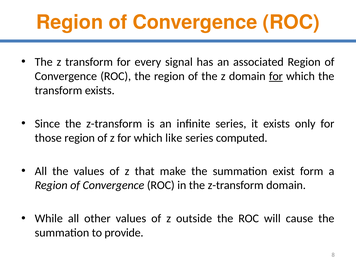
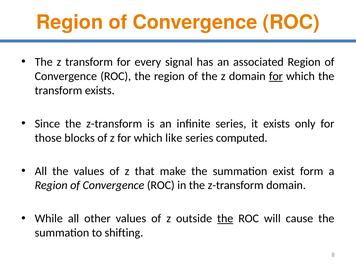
those region: region -> blocks
the at (225, 219) underline: none -> present
provide: provide -> shifting
